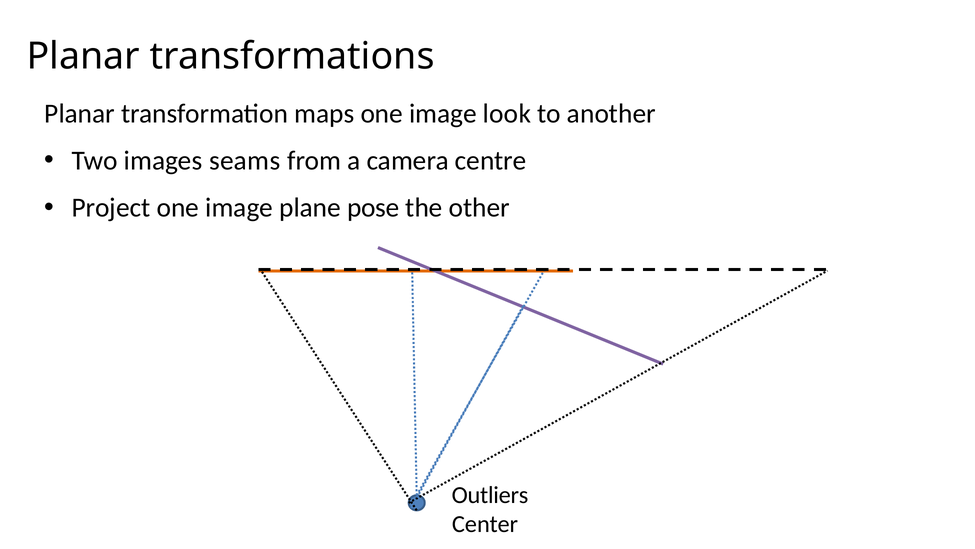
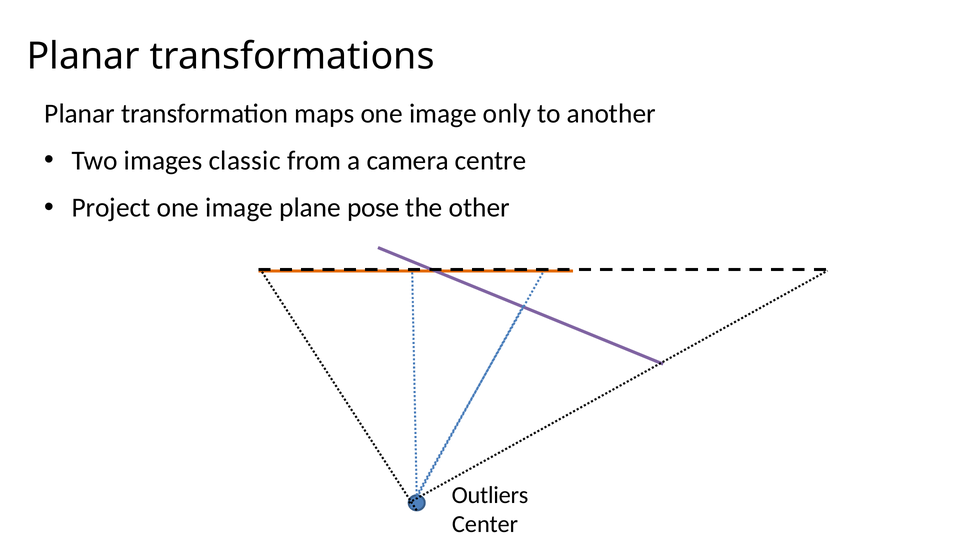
look: look -> only
seams: seams -> classic
